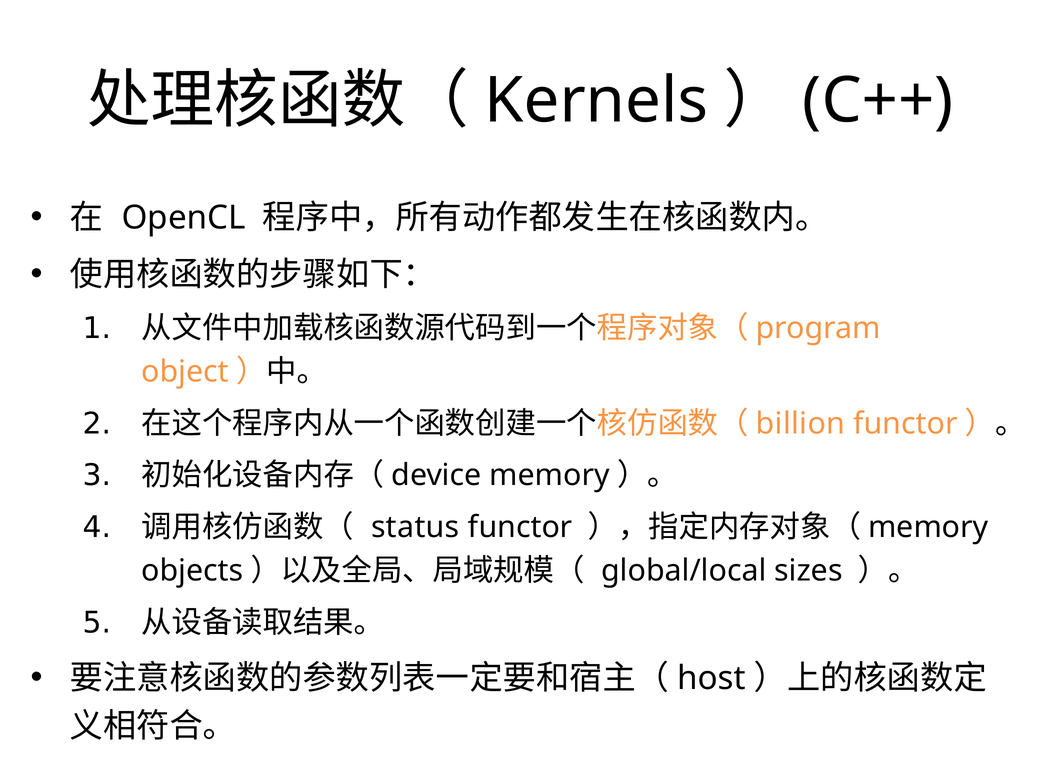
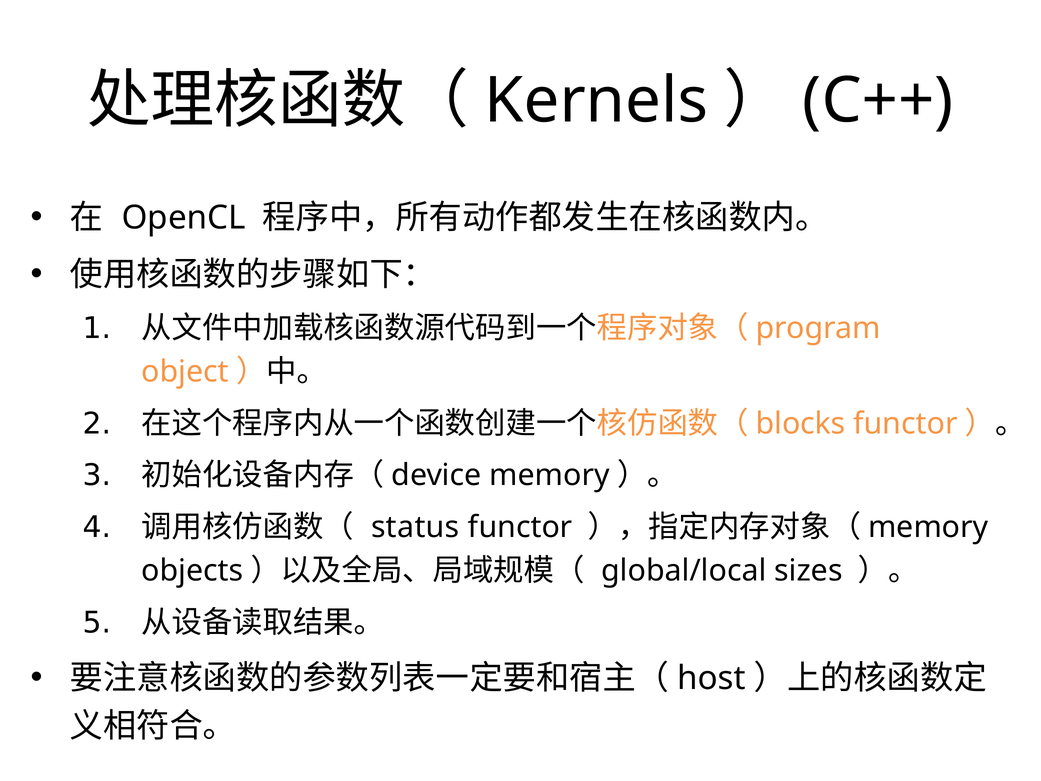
billion: billion -> blocks
